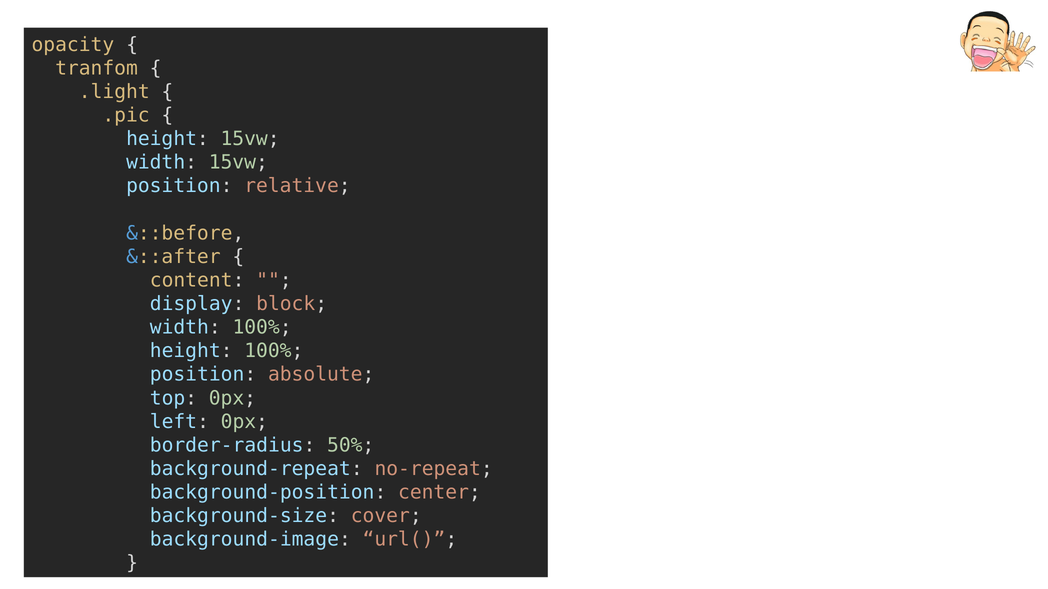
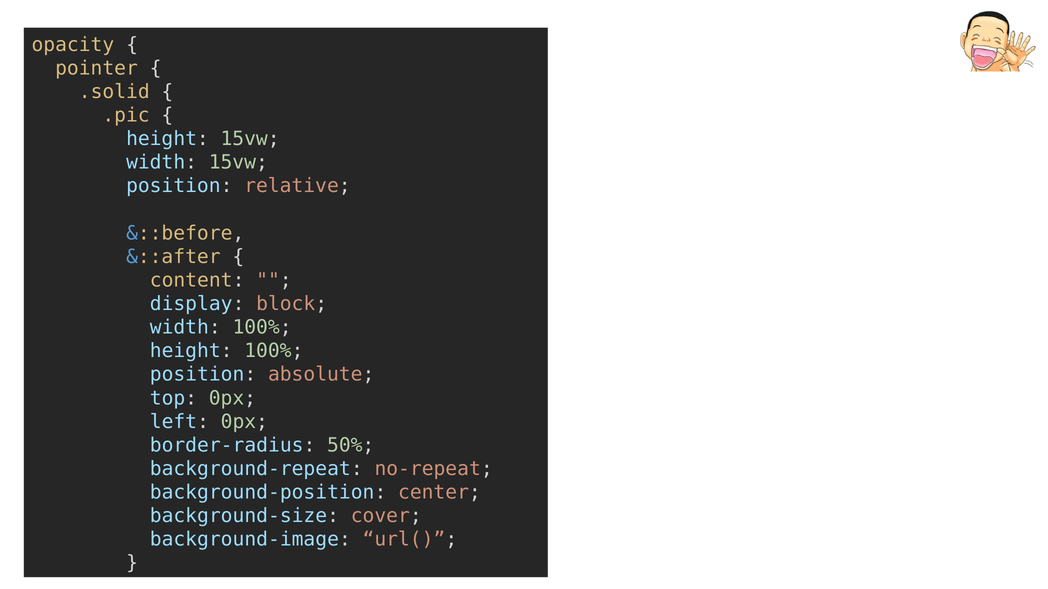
tranfom: tranfom -> pointer
.light: .light -> .solid
